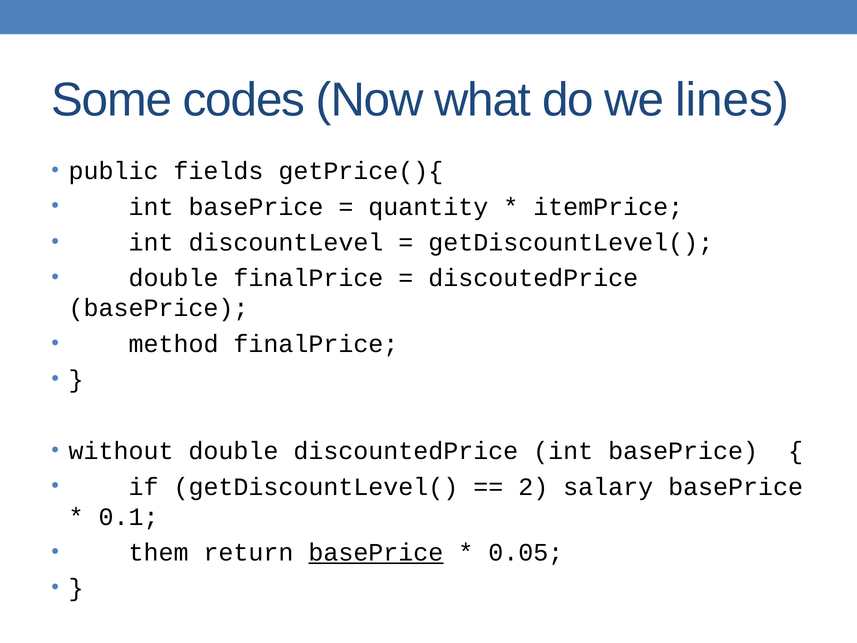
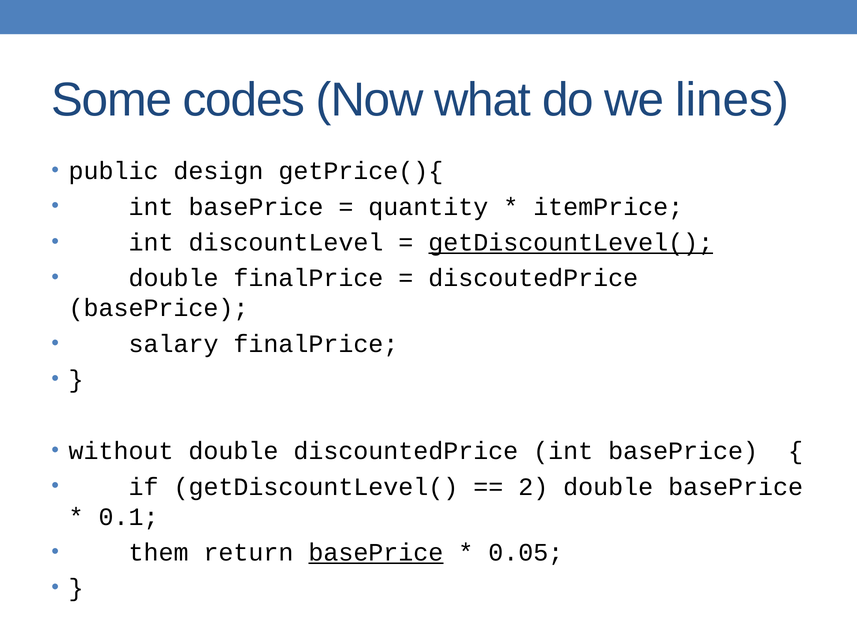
fields: fields -> design
getDiscountLevel( at (571, 242) underline: none -> present
method: method -> salary
2 salary: salary -> double
